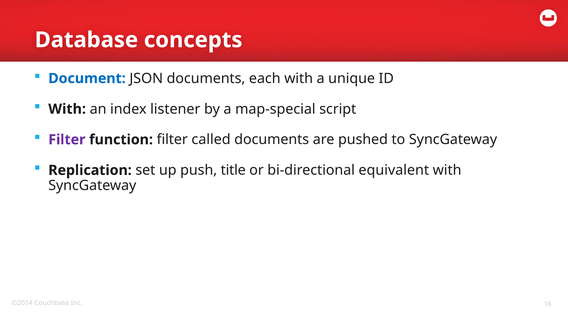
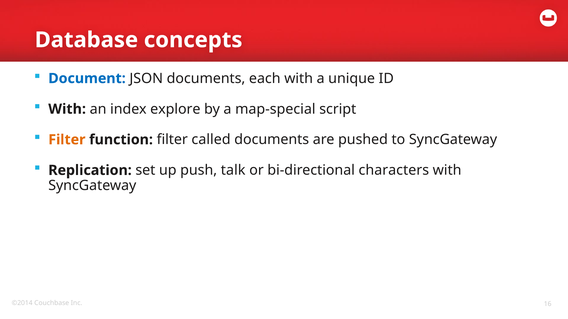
listener: listener -> explore
Filter at (67, 140) colour: purple -> orange
title: title -> talk
equivalent: equivalent -> characters
